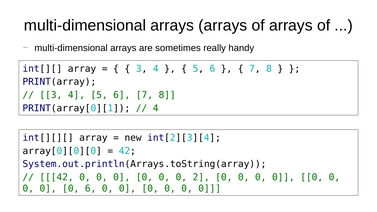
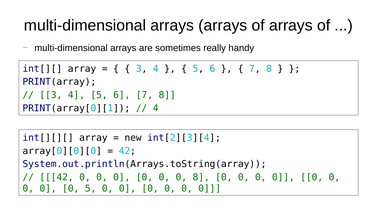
0 2: 2 -> 8
0 6: 6 -> 5
